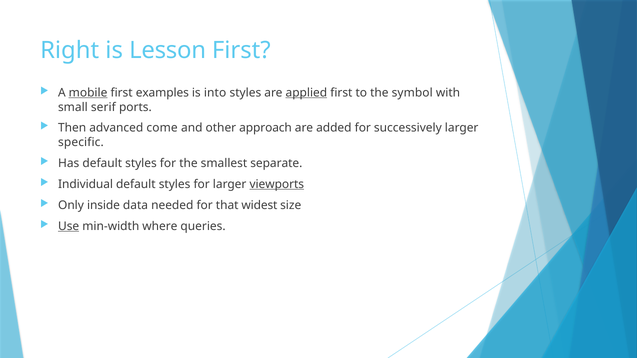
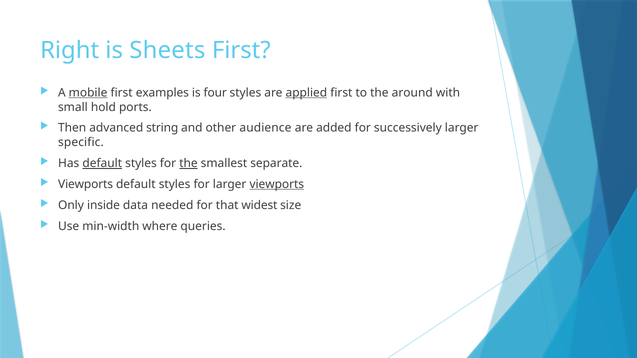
Lesson: Lesson -> Sheets
into: into -> four
symbol: symbol -> around
serif: serif -> hold
come: come -> string
approach: approach -> audience
default at (102, 163) underline: none -> present
the at (188, 163) underline: none -> present
Individual at (86, 184): Individual -> Viewports
Use underline: present -> none
